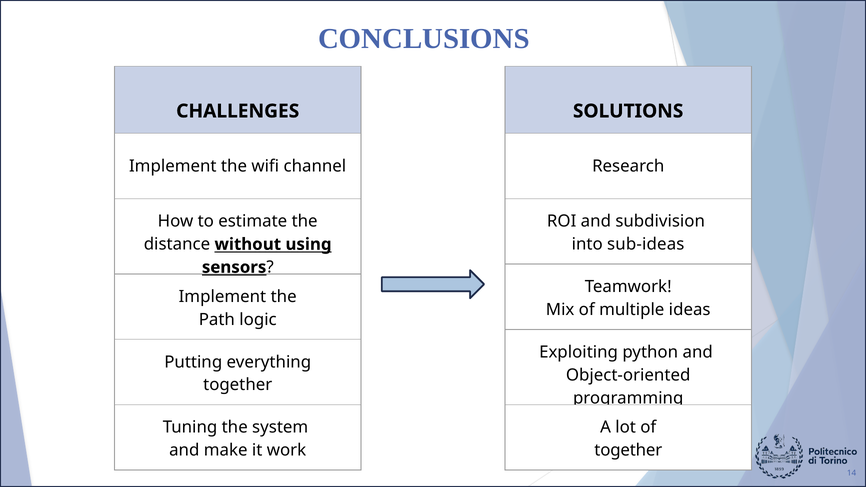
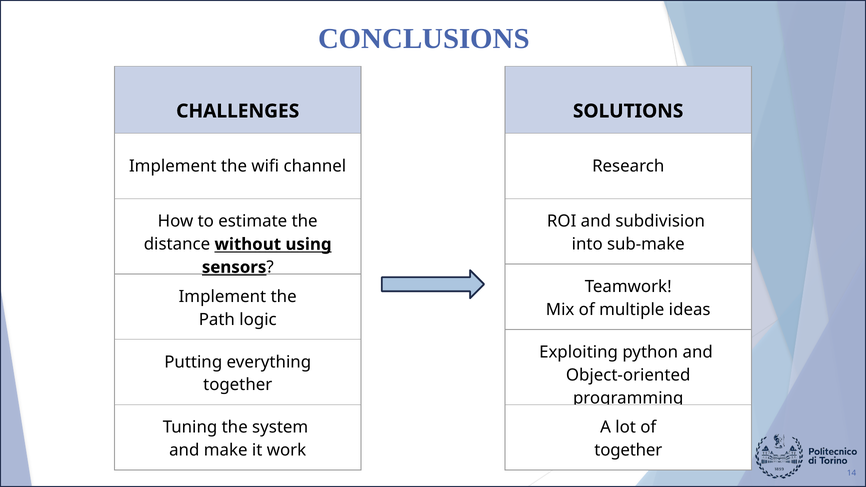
sub-ideas: sub-ideas -> sub-make
